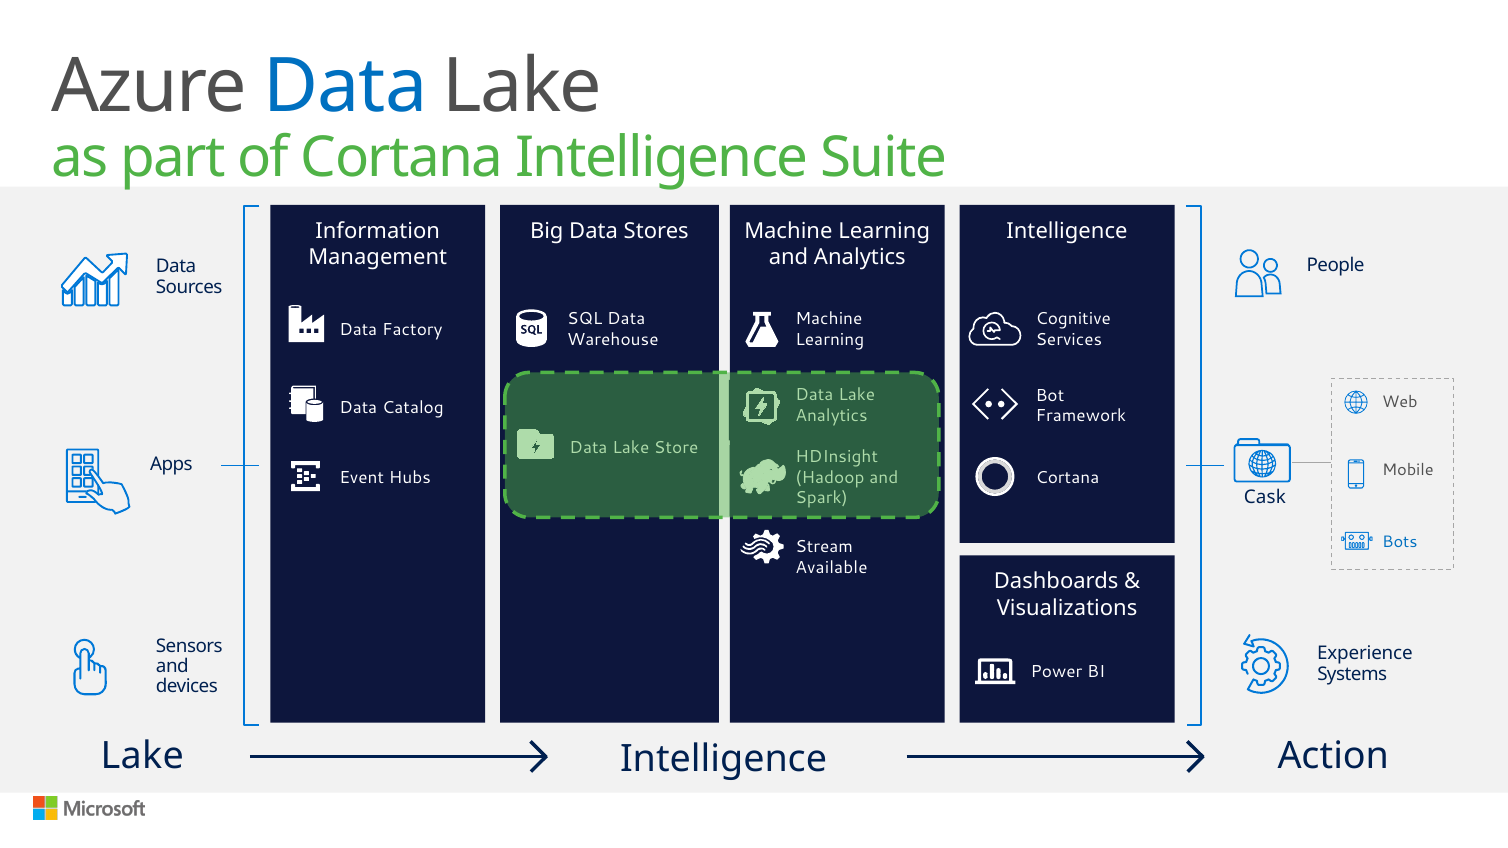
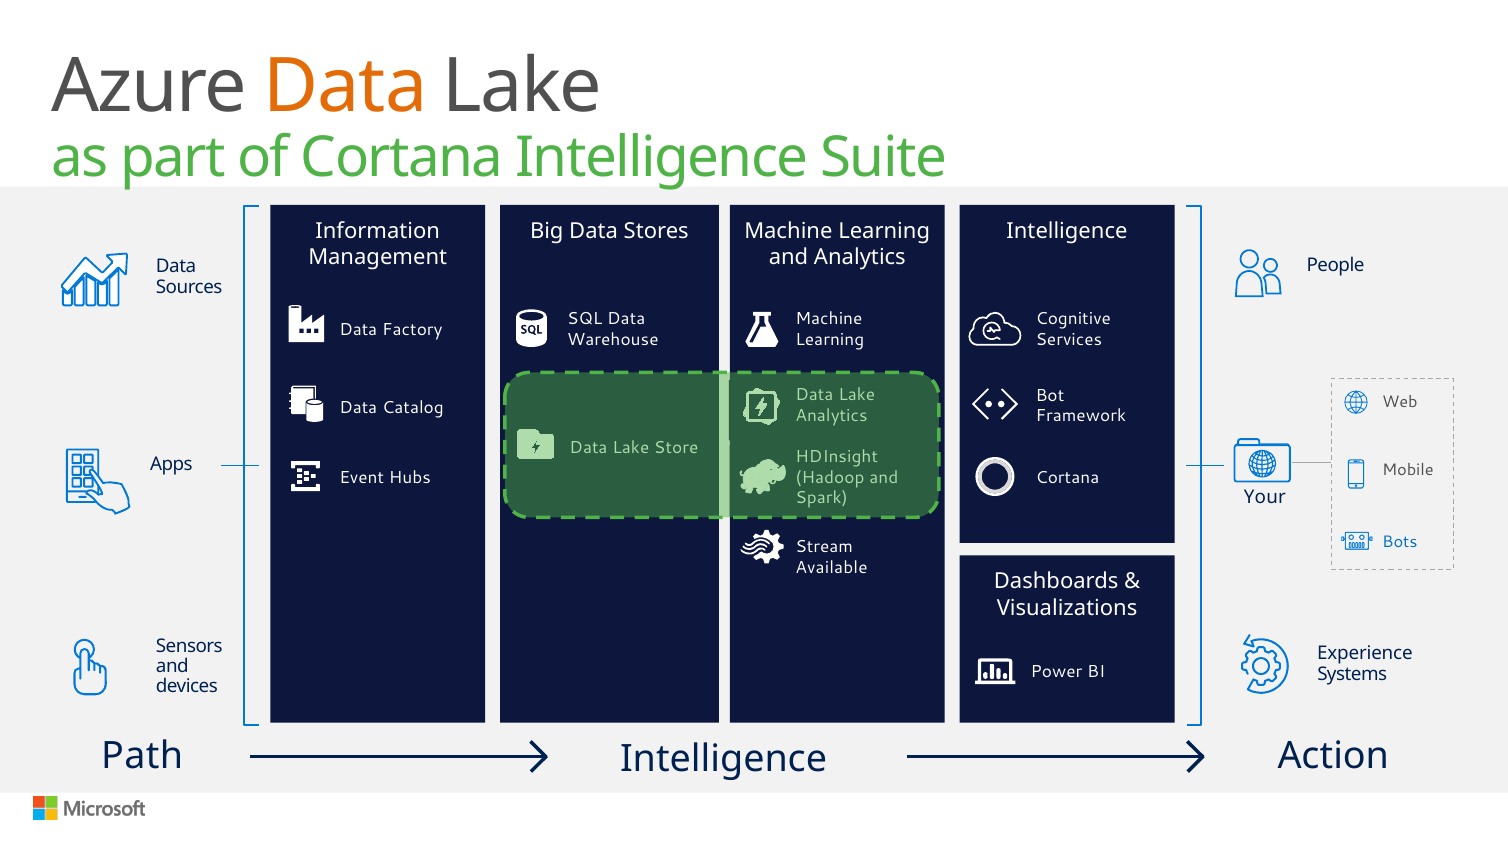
Data at (345, 87) colour: blue -> orange
Cask: Cask -> Your
Lake at (142, 756): Lake -> Path
